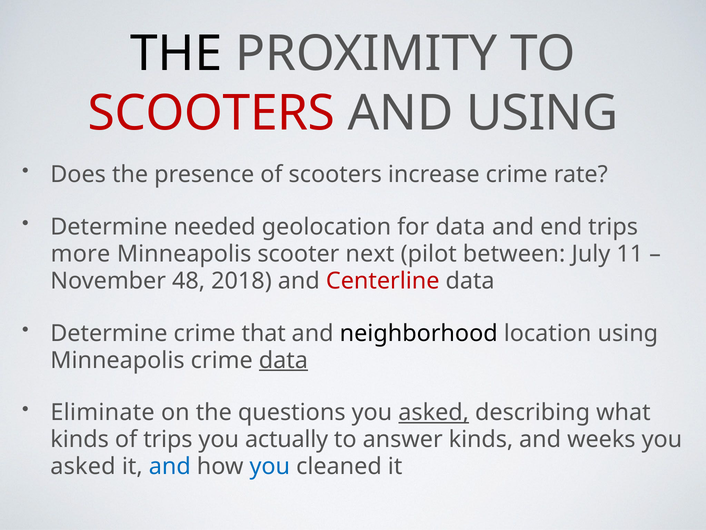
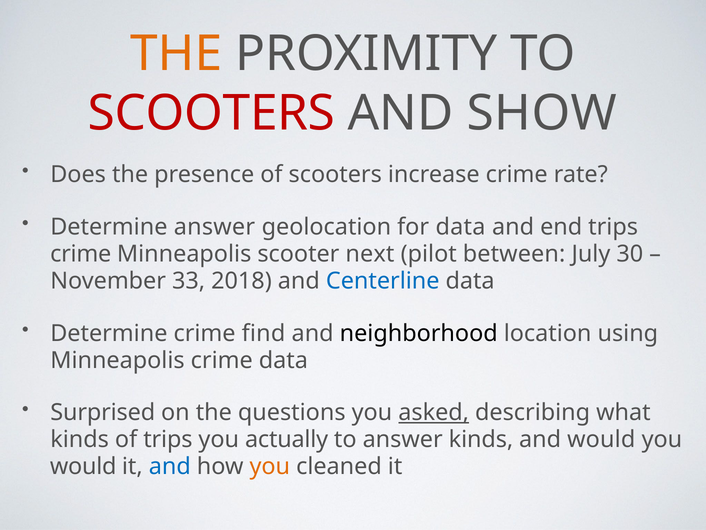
THE at (176, 54) colour: black -> orange
AND USING: USING -> SHOW
Determine needed: needed -> answer
more at (80, 254): more -> crime
11: 11 -> 30
48: 48 -> 33
Centerline colour: red -> blue
that: that -> find
data at (283, 360) underline: present -> none
Eliminate: Eliminate -> Surprised
and weeks: weeks -> would
asked at (83, 466): asked -> would
you at (270, 466) colour: blue -> orange
